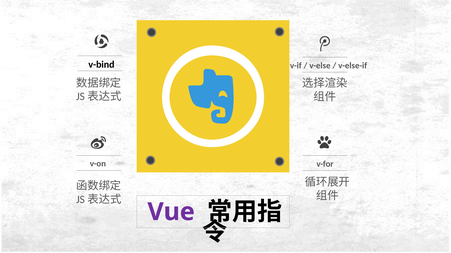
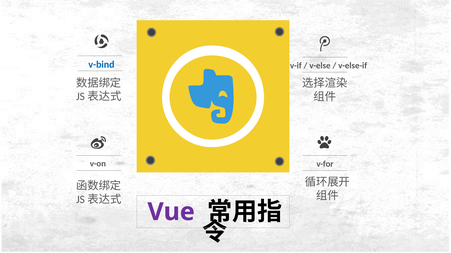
v-bind colour: black -> blue
